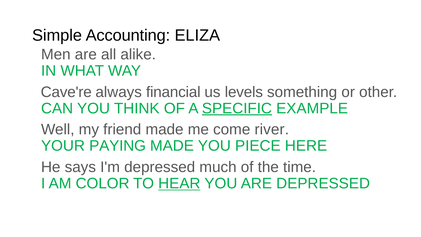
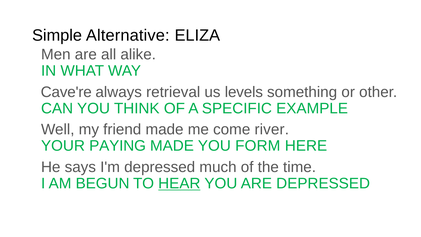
Accounting: Accounting -> Alternative
financial: financial -> retrieval
SPECIFIC underline: present -> none
PIECE: PIECE -> FORM
COLOR: COLOR -> BEGUN
